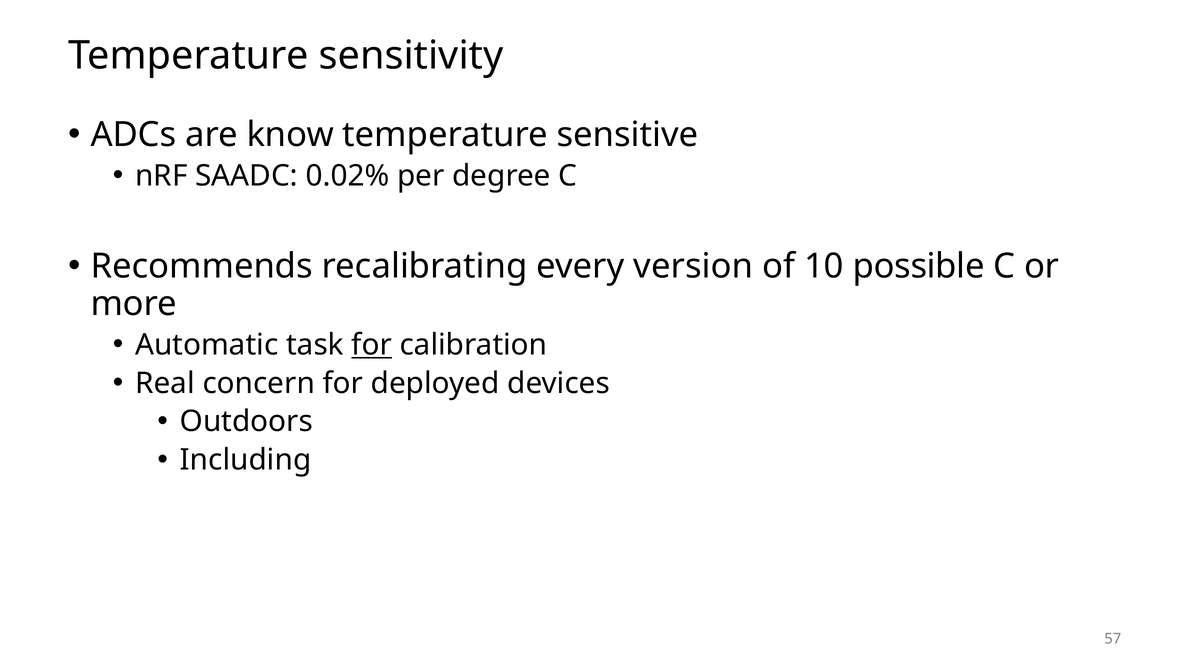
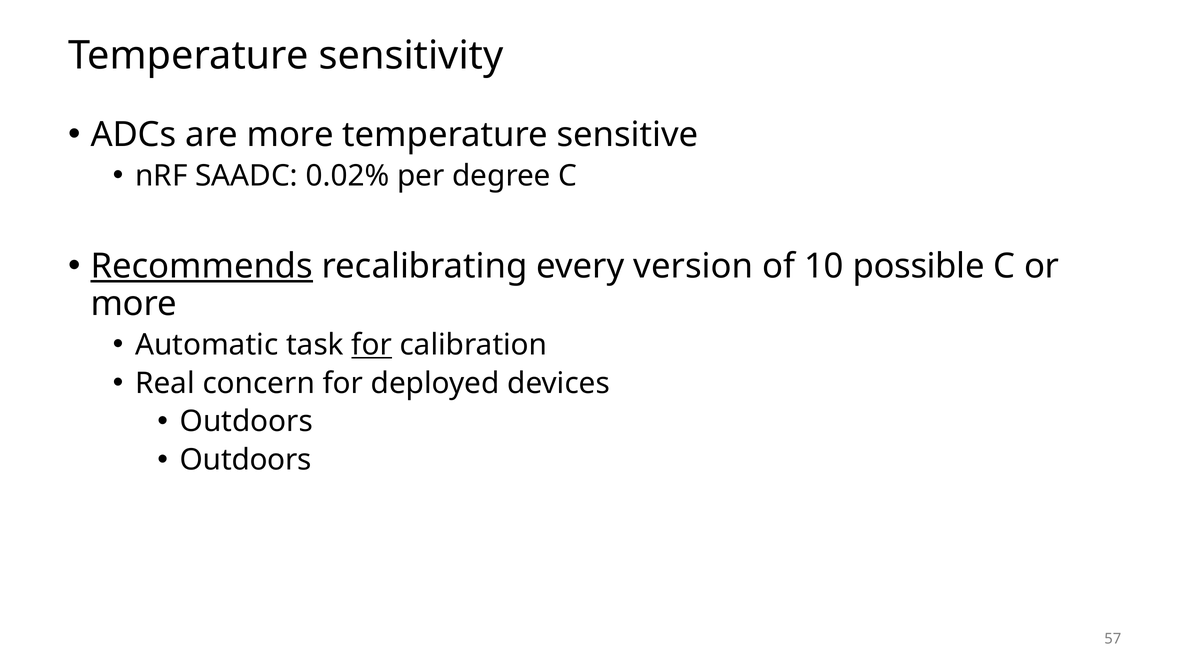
are know: know -> more
Recommends underline: none -> present
Including at (246, 459): Including -> Outdoors
